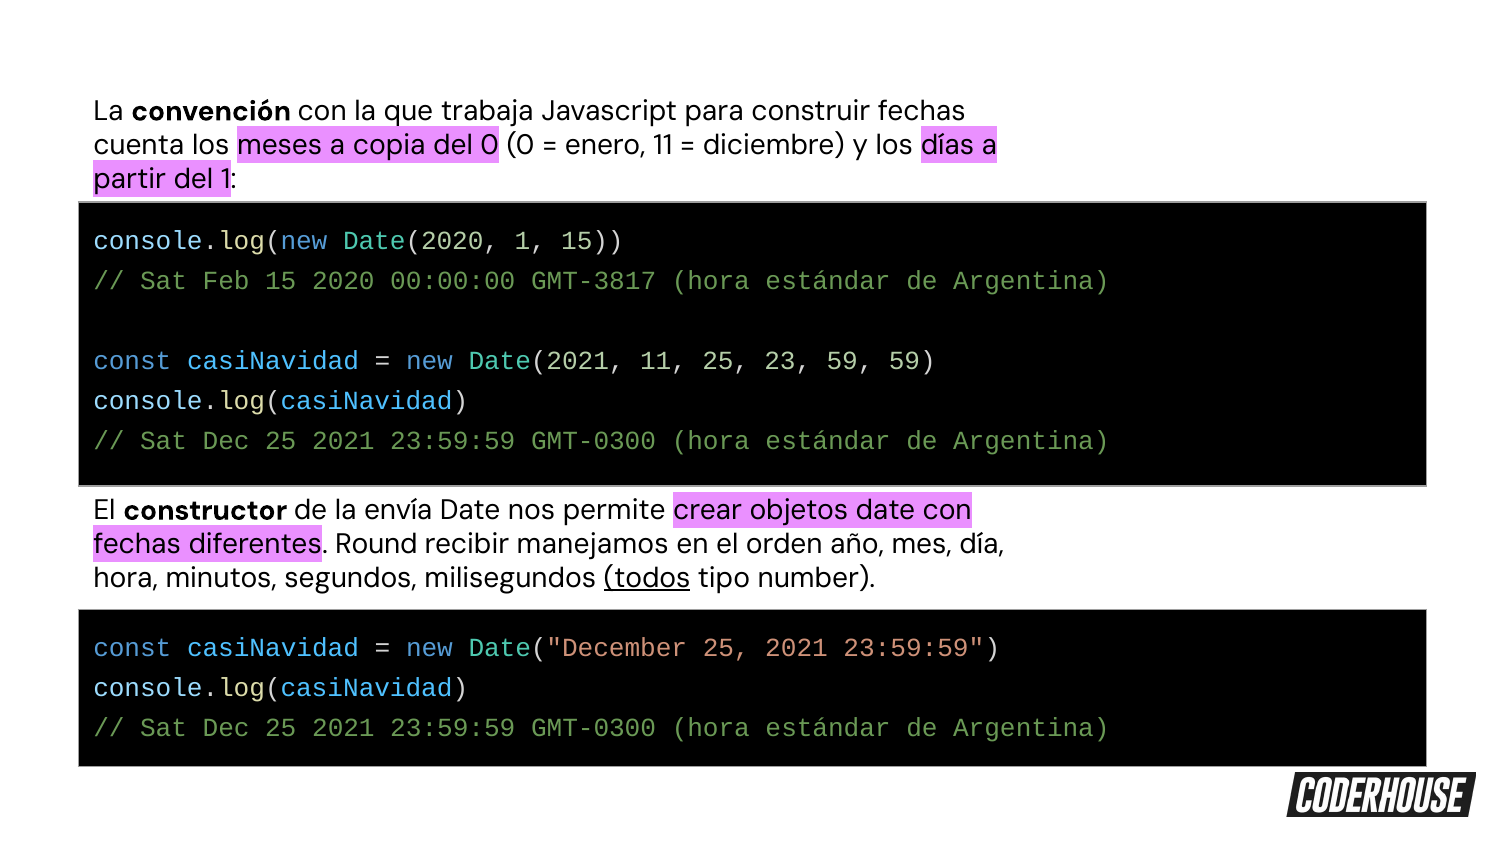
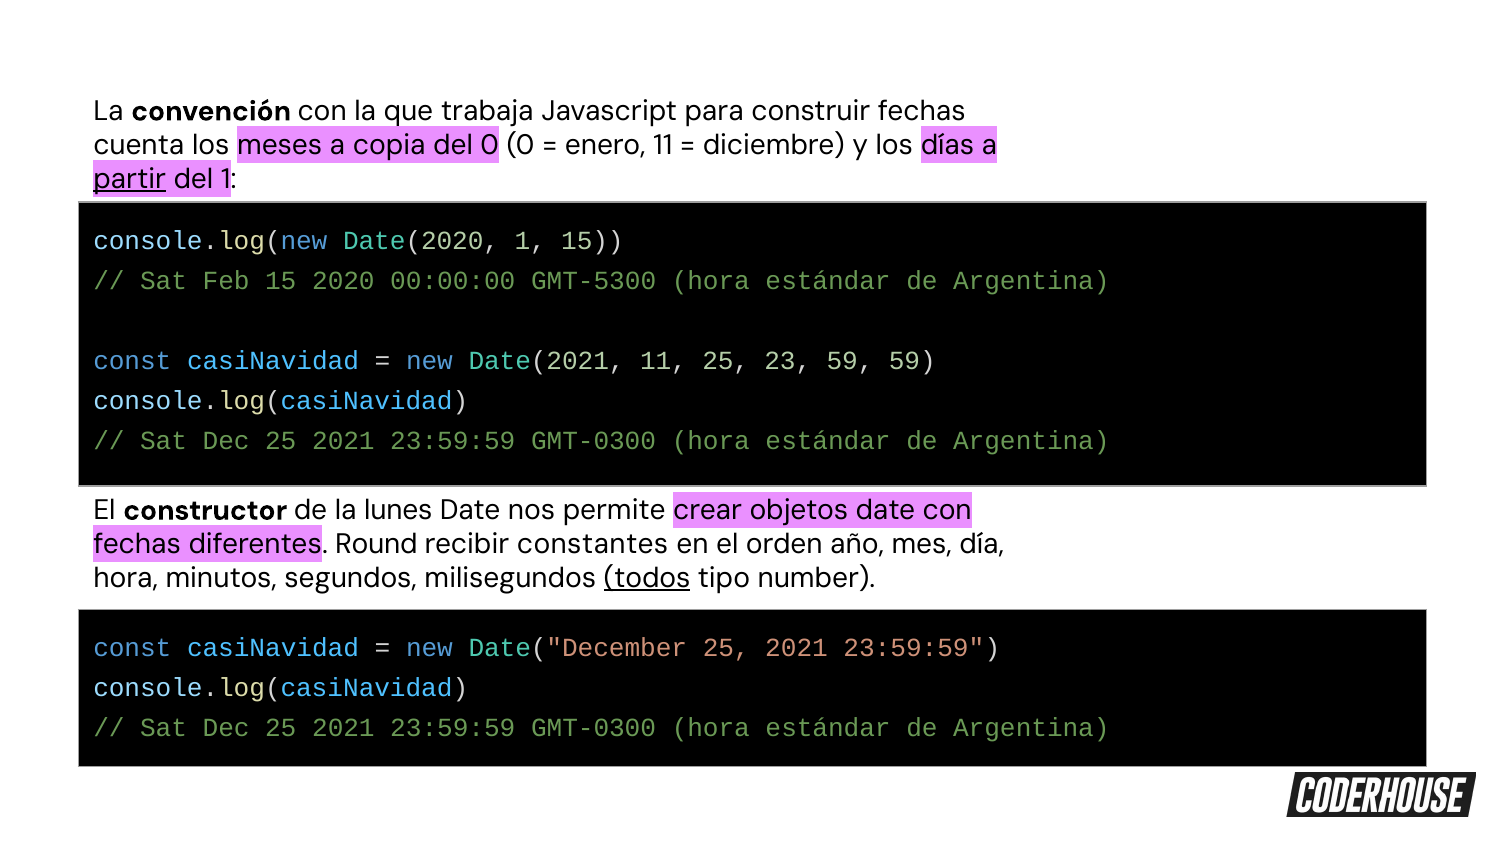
partir underline: none -> present
GMT-3817: GMT-3817 -> GMT-5300
envía: envía -> lunes
manejamos: manejamos -> constantes
